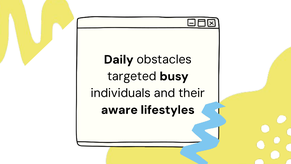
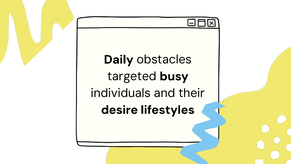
aware: aware -> desire
